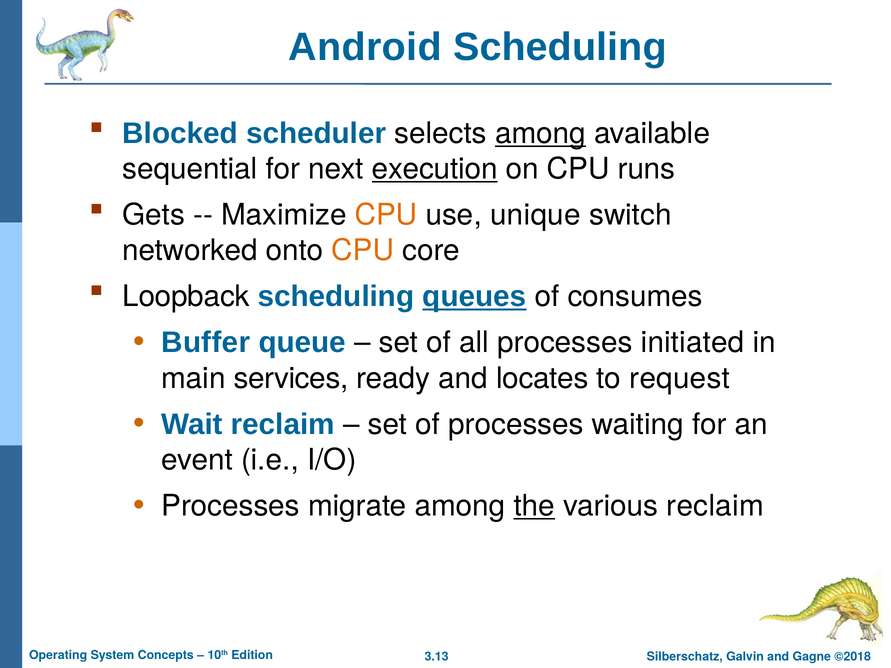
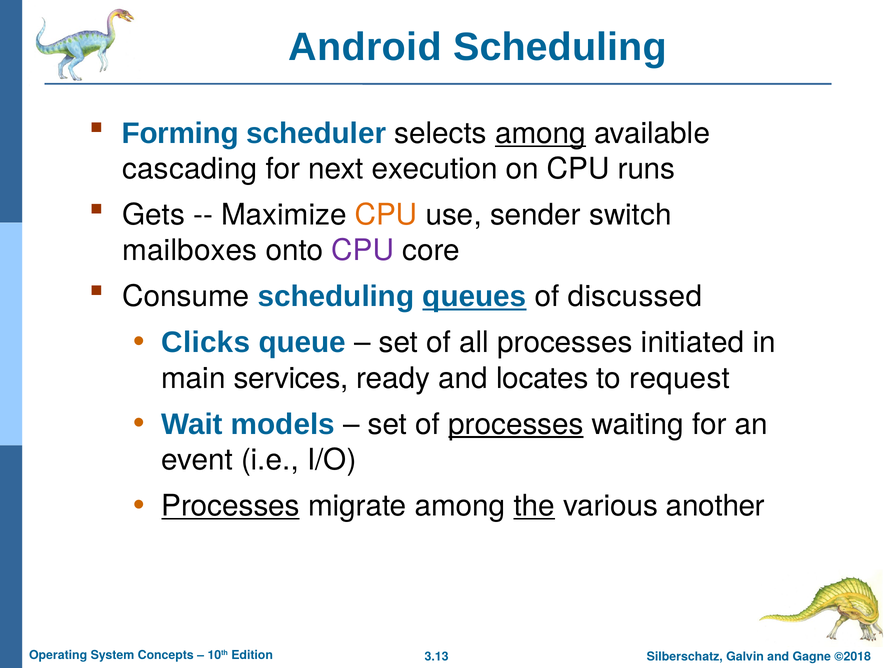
Blocked: Blocked -> Forming
sequential: sequential -> cascading
execution underline: present -> none
unique: unique -> sender
networked: networked -> mailboxes
CPU at (363, 251) colour: orange -> purple
Loopback: Loopback -> Consume
consumes: consumes -> discussed
Buffer: Buffer -> Clicks
Wait reclaim: reclaim -> models
processes at (516, 424) underline: none -> present
Processes at (231, 506) underline: none -> present
various reclaim: reclaim -> another
